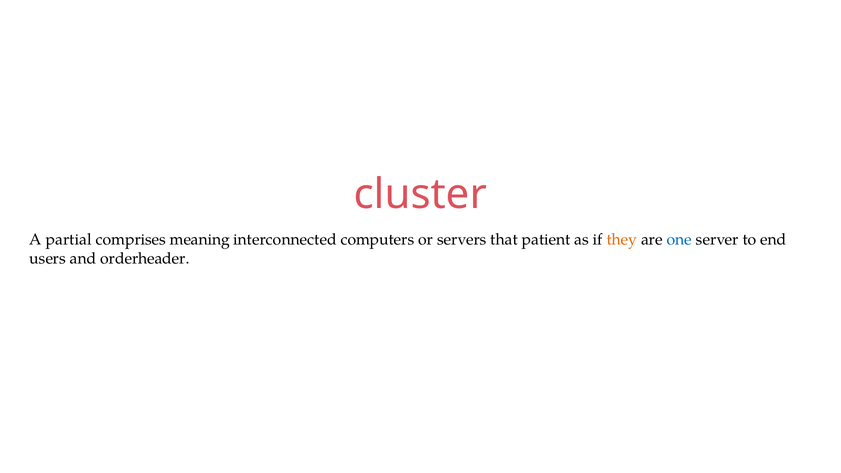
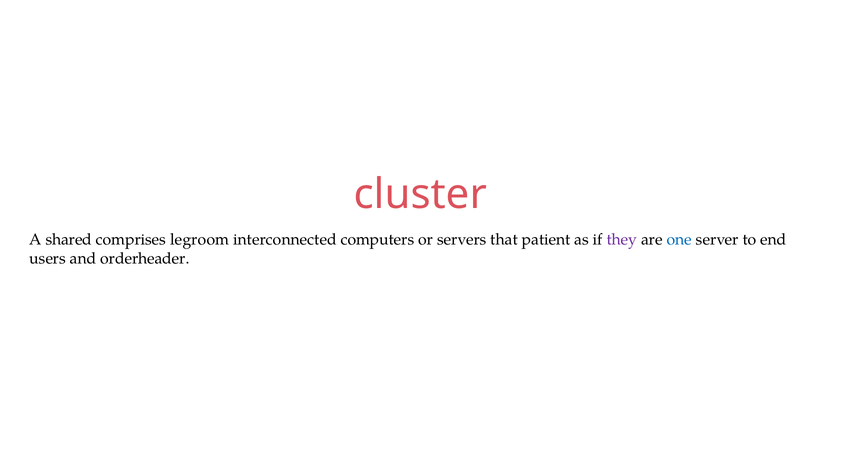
partial: partial -> shared
meaning: meaning -> legroom
they colour: orange -> purple
